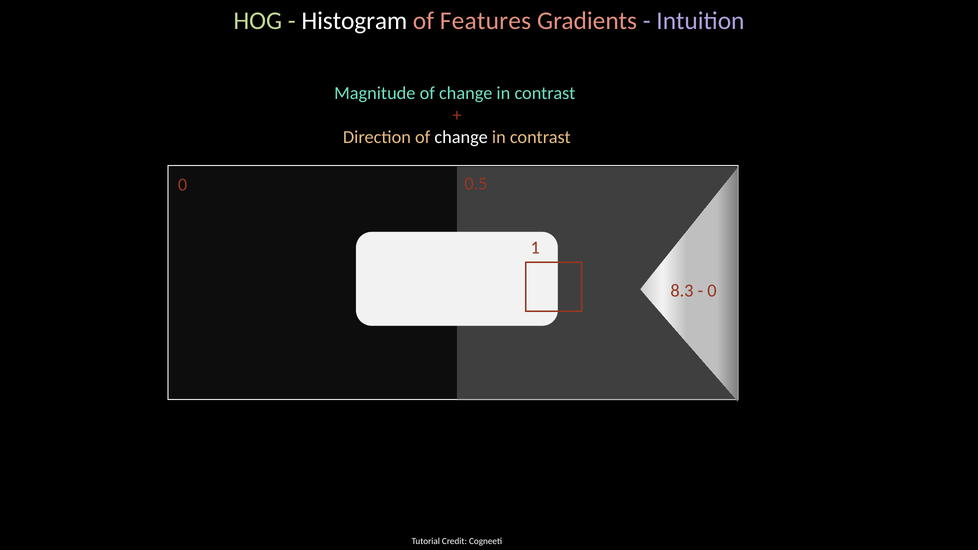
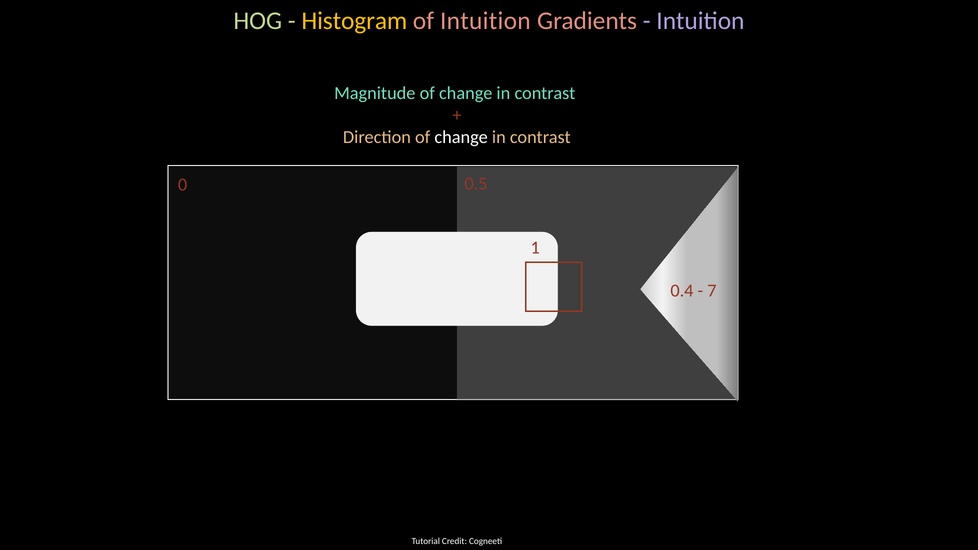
Histogram colour: white -> yellow
of Features: Features -> Intuition
8.3: 8.3 -> 0.4
0 at (712, 291): 0 -> 7
